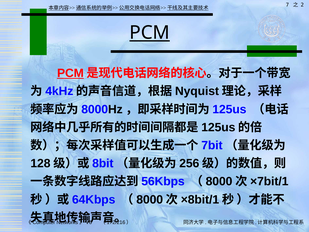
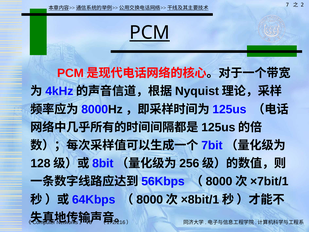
PCM at (70, 73) underline: present -> none
